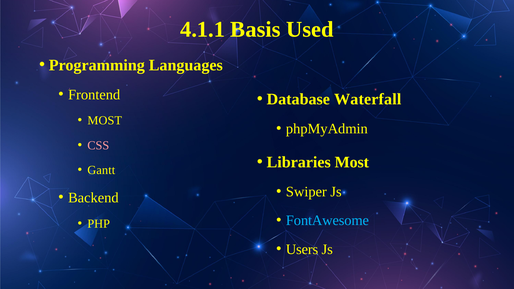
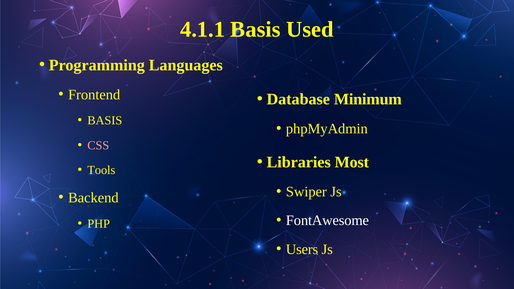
Waterfall: Waterfall -> Minimum
MOST at (105, 121): MOST -> BASIS
Gantt: Gantt -> Tools
FontAwesome colour: light blue -> white
